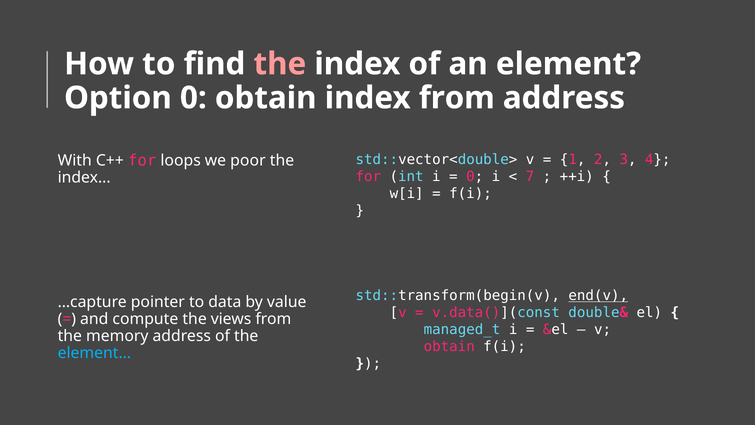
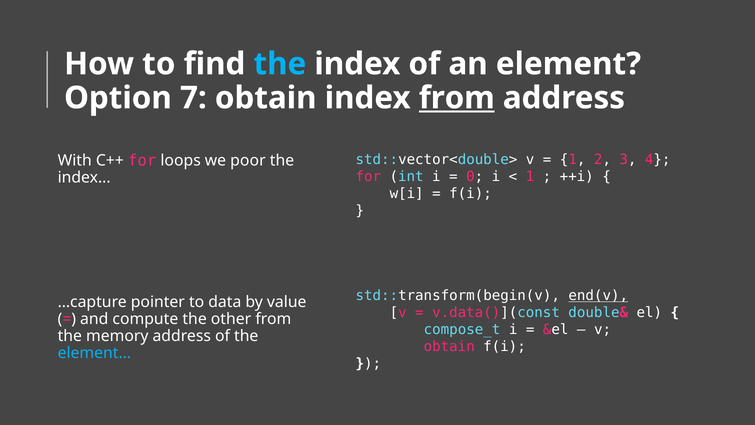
the at (280, 64) colour: pink -> light blue
Option 0: 0 -> 7
from at (457, 98) underline: none -> present
7 at (530, 177): 7 -> 1
views: views -> other
managed_t: managed_t -> compose_t
